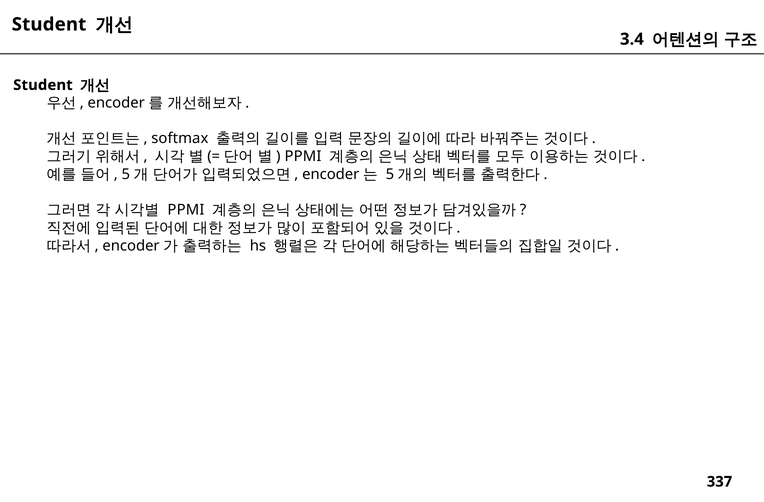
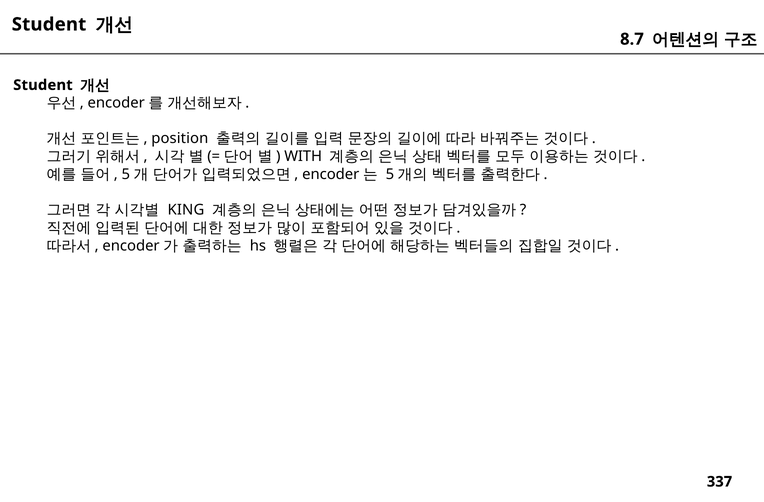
3.4: 3.4 -> 8.7
softmax: softmax -> position
PPMI at (303, 156): PPMI -> WITH
PPMI at (186, 210): PPMI -> KING
